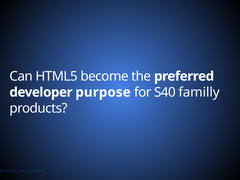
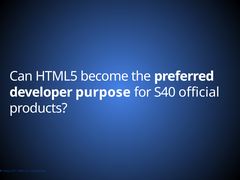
familly: familly -> official
